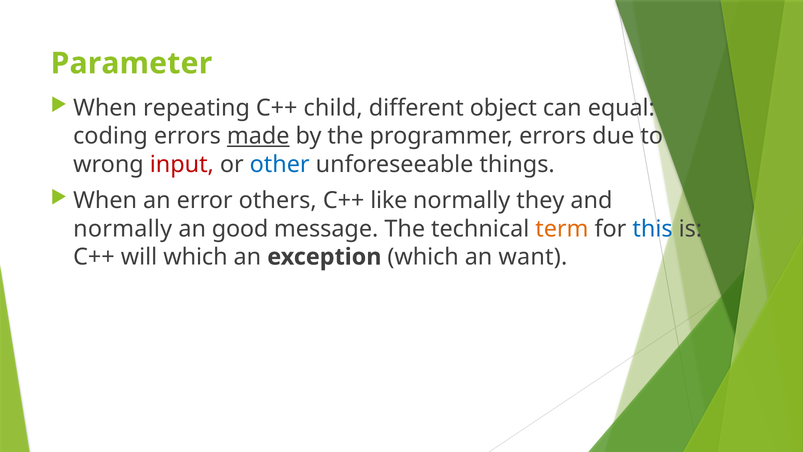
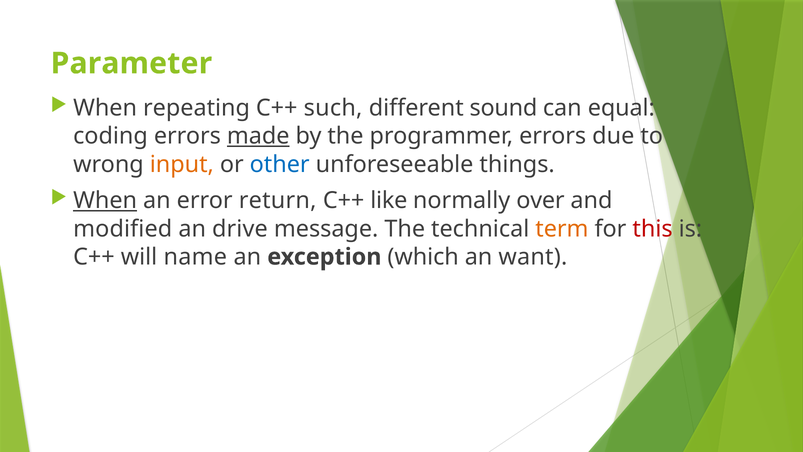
child: child -> such
object: object -> sound
input colour: red -> orange
When at (105, 201) underline: none -> present
others: others -> return
they: they -> over
normally at (123, 229): normally -> modified
good: good -> drive
this colour: blue -> red
will which: which -> name
